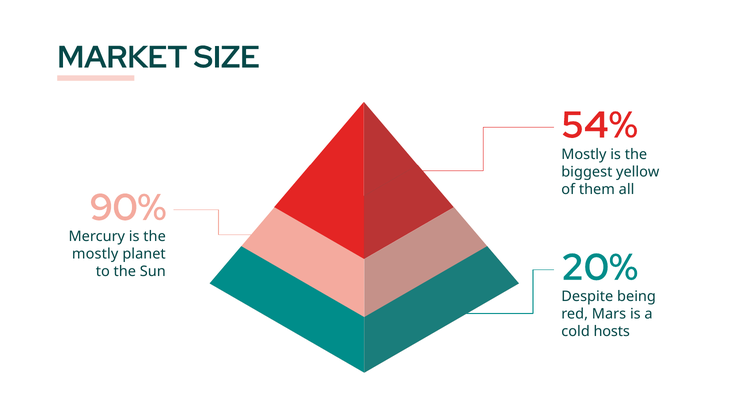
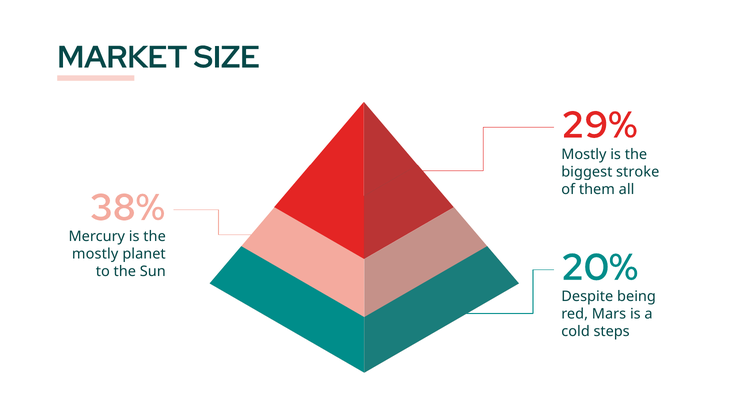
54%: 54% -> 29%
yellow: yellow -> stroke
90%: 90% -> 38%
hosts: hosts -> steps
